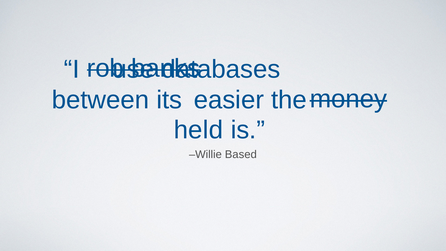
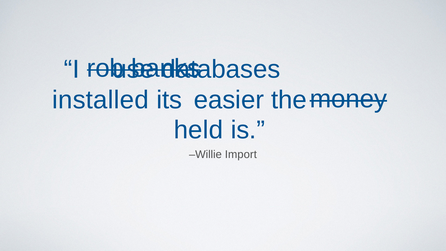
between: between -> installed
Based: Based -> Import
